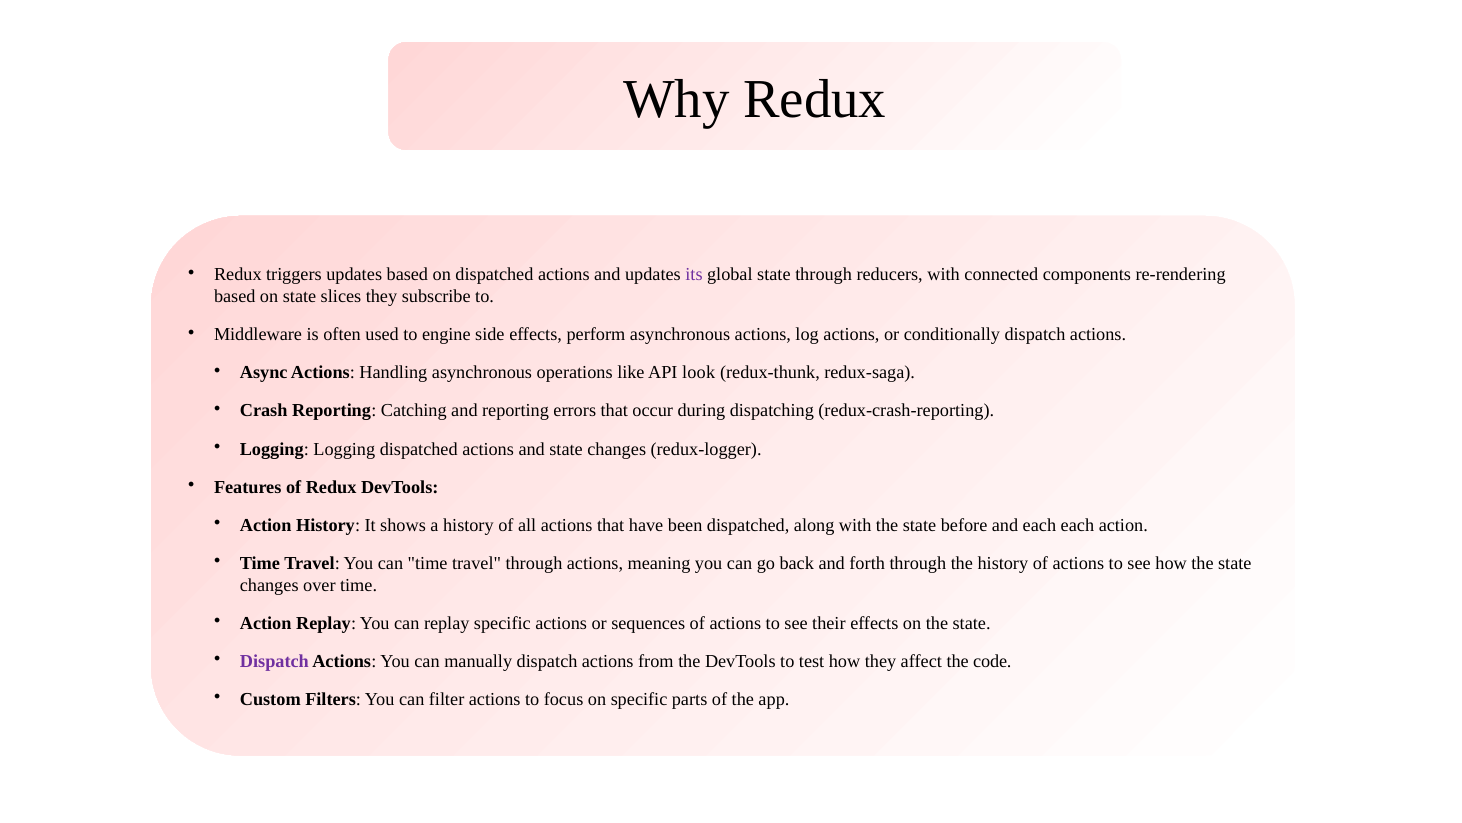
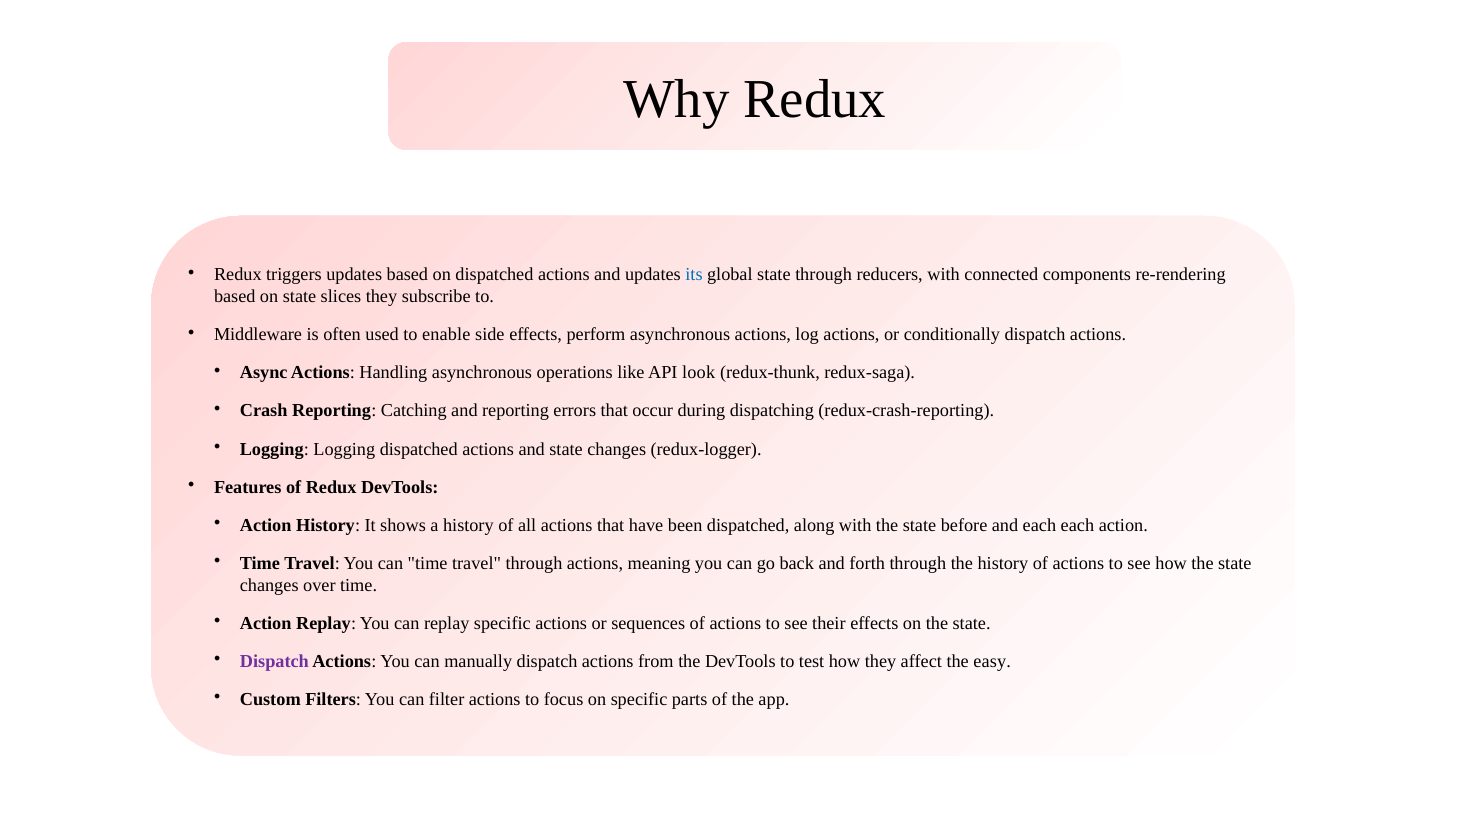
its colour: purple -> blue
engine: engine -> enable
code: code -> easy
